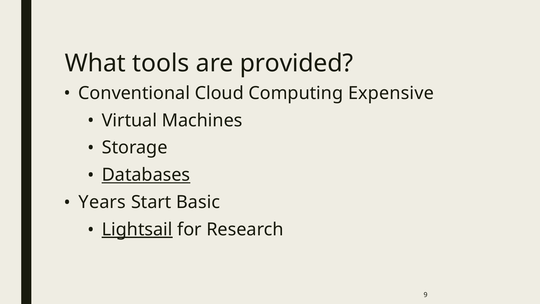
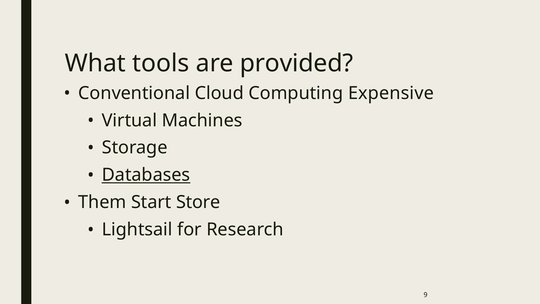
Years: Years -> Them
Basic: Basic -> Store
Lightsail underline: present -> none
